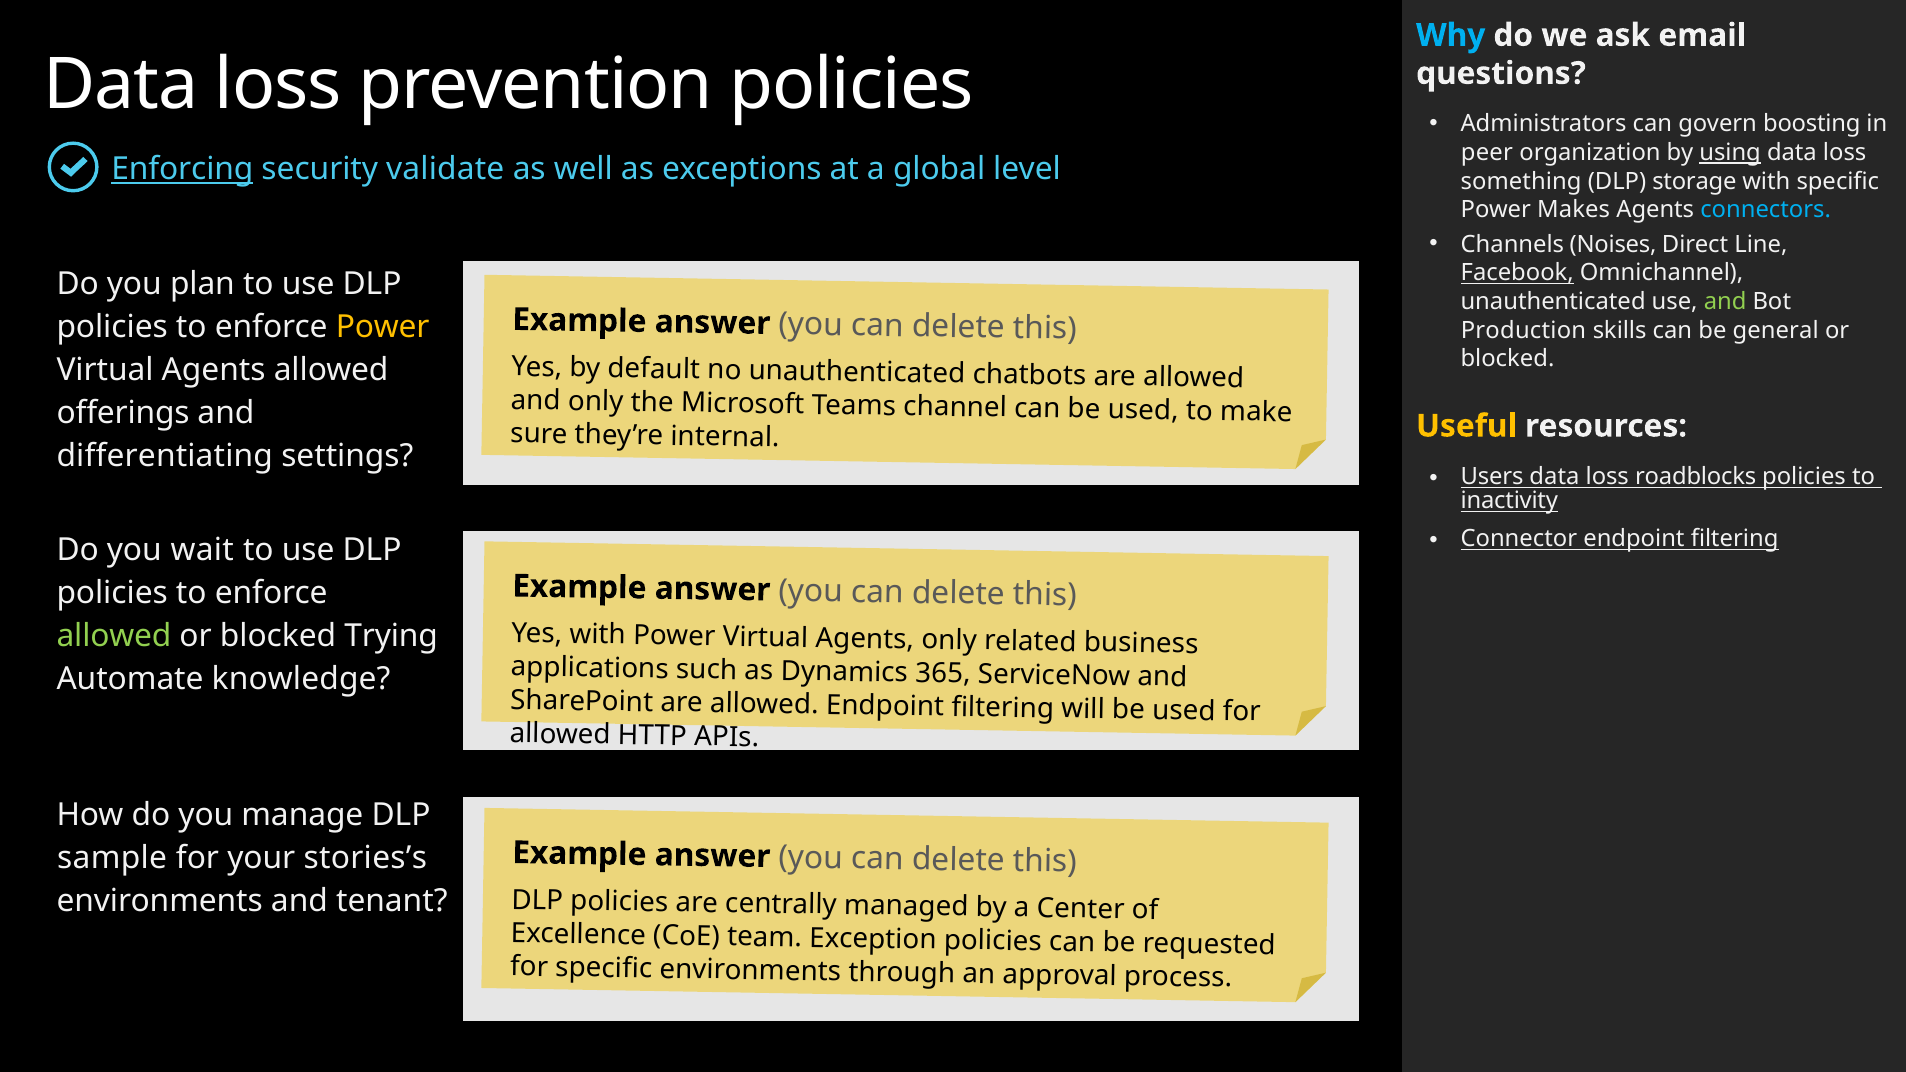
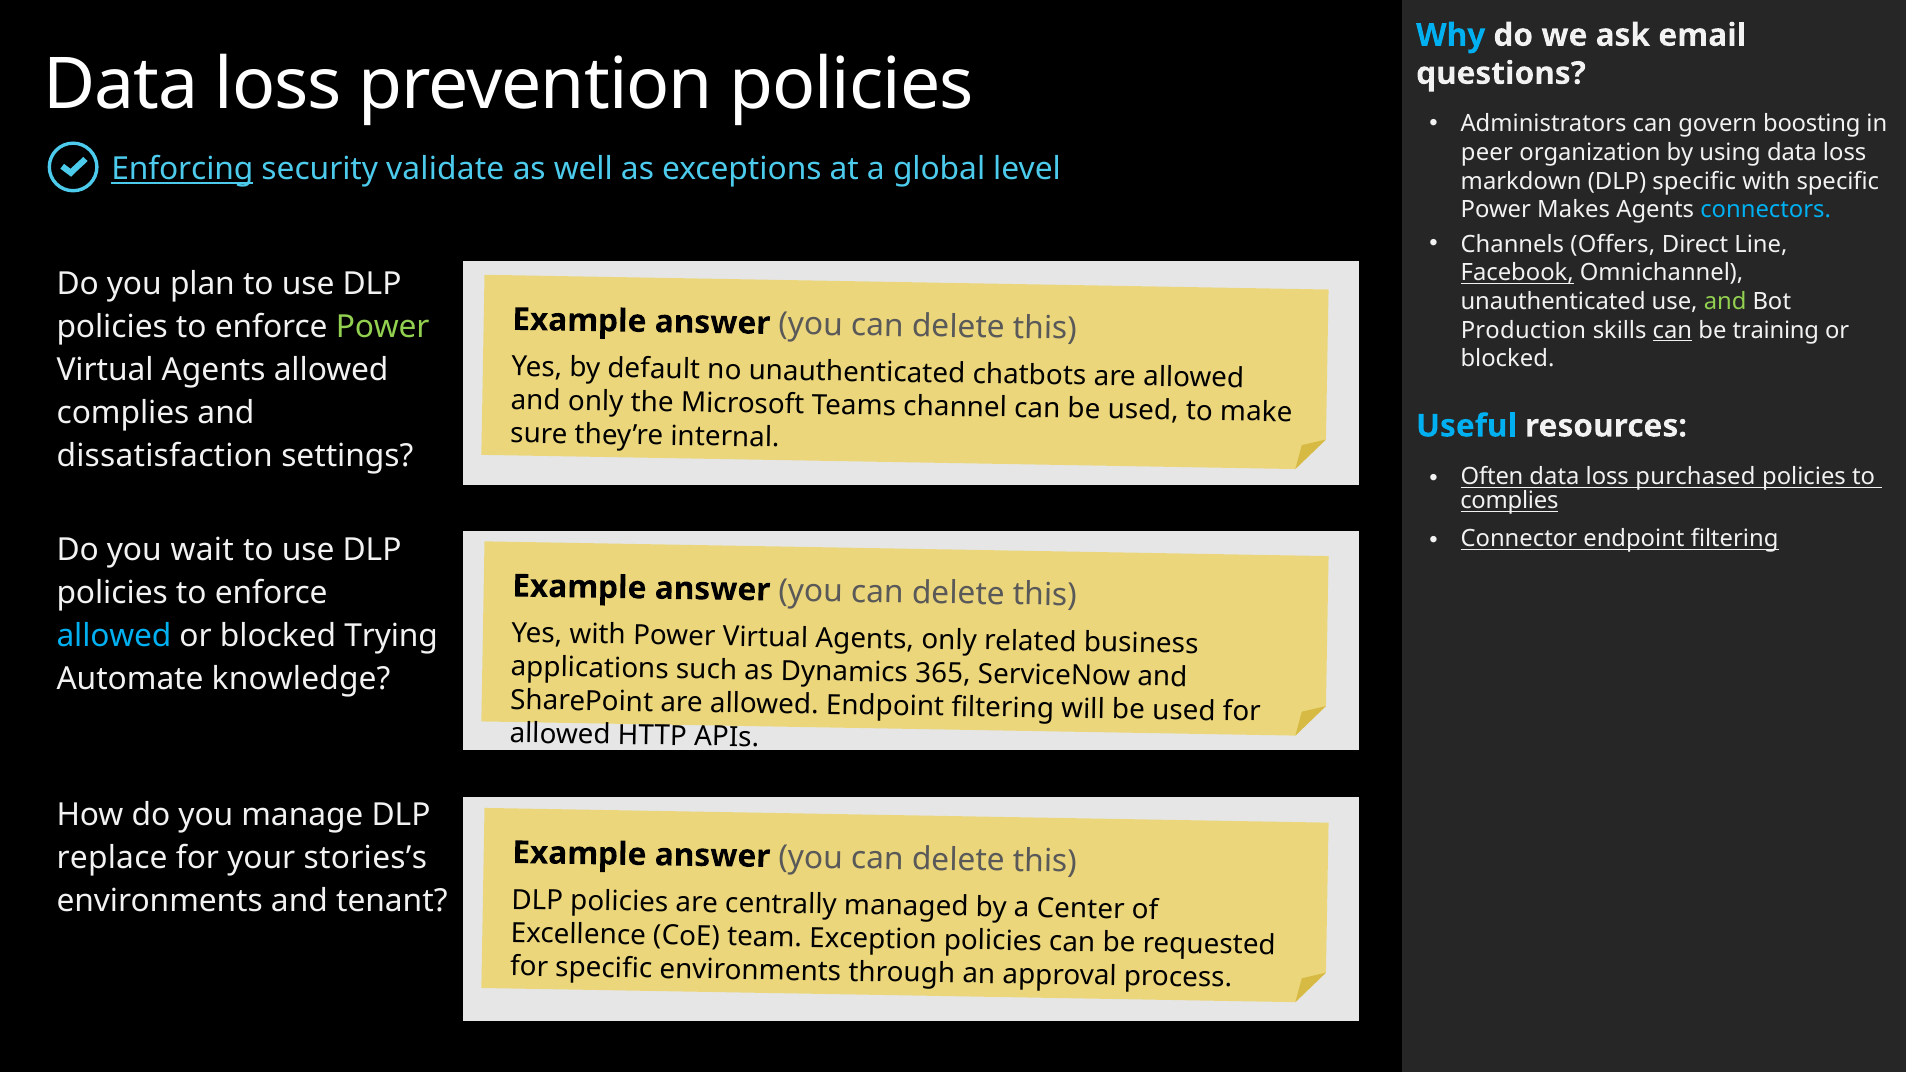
using underline: present -> none
something: something -> markdown
DLP storage: storage -> specific
Noises: Noises -> Offers
Power at (383, 327) colour: yellow -> light green
can at (1672, 330) underline: none -> present
general: general -> training
offerings at (123, 413): offerings -> complies
Useful colour: yellow -> light blue
differentiating: differentiating -> dissatisfaction
Users: Users -> Often
roadblocks: roadblocks -> purchased
inactivity at (1509, 501): inactivity -> complies
allowed at (114, 636) colour: light green -> light blue
sample: sample -> replace
